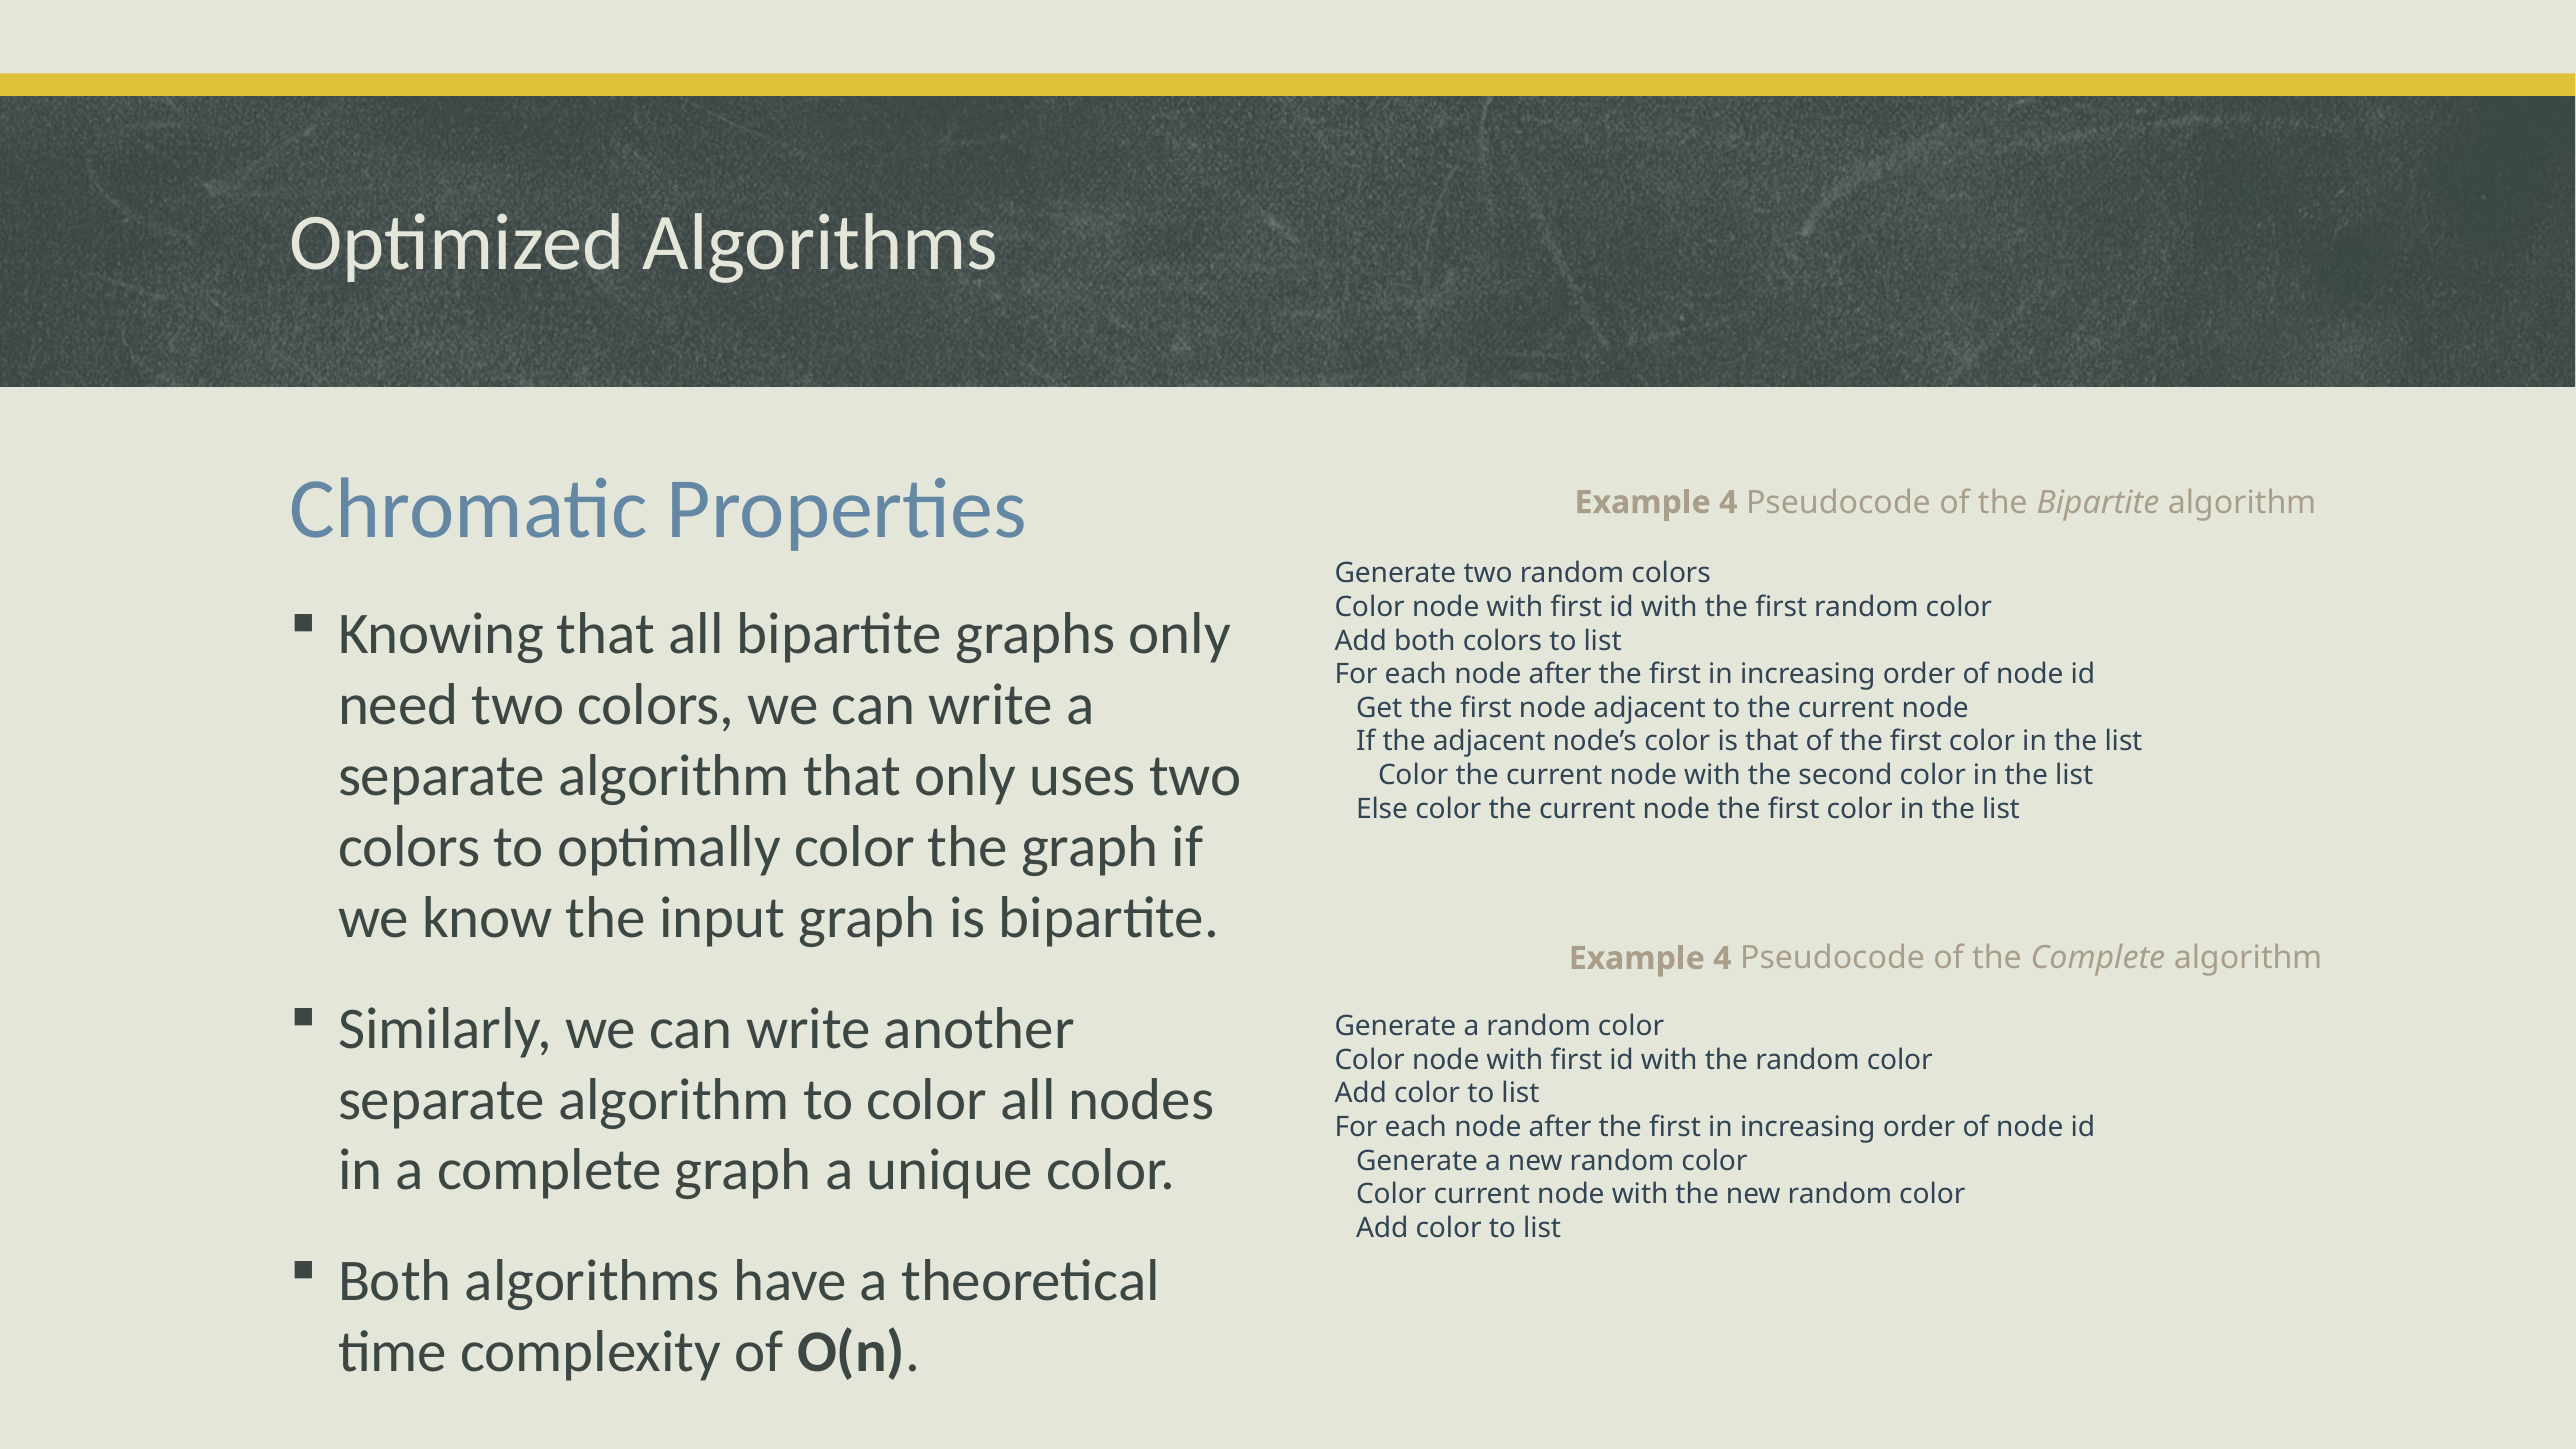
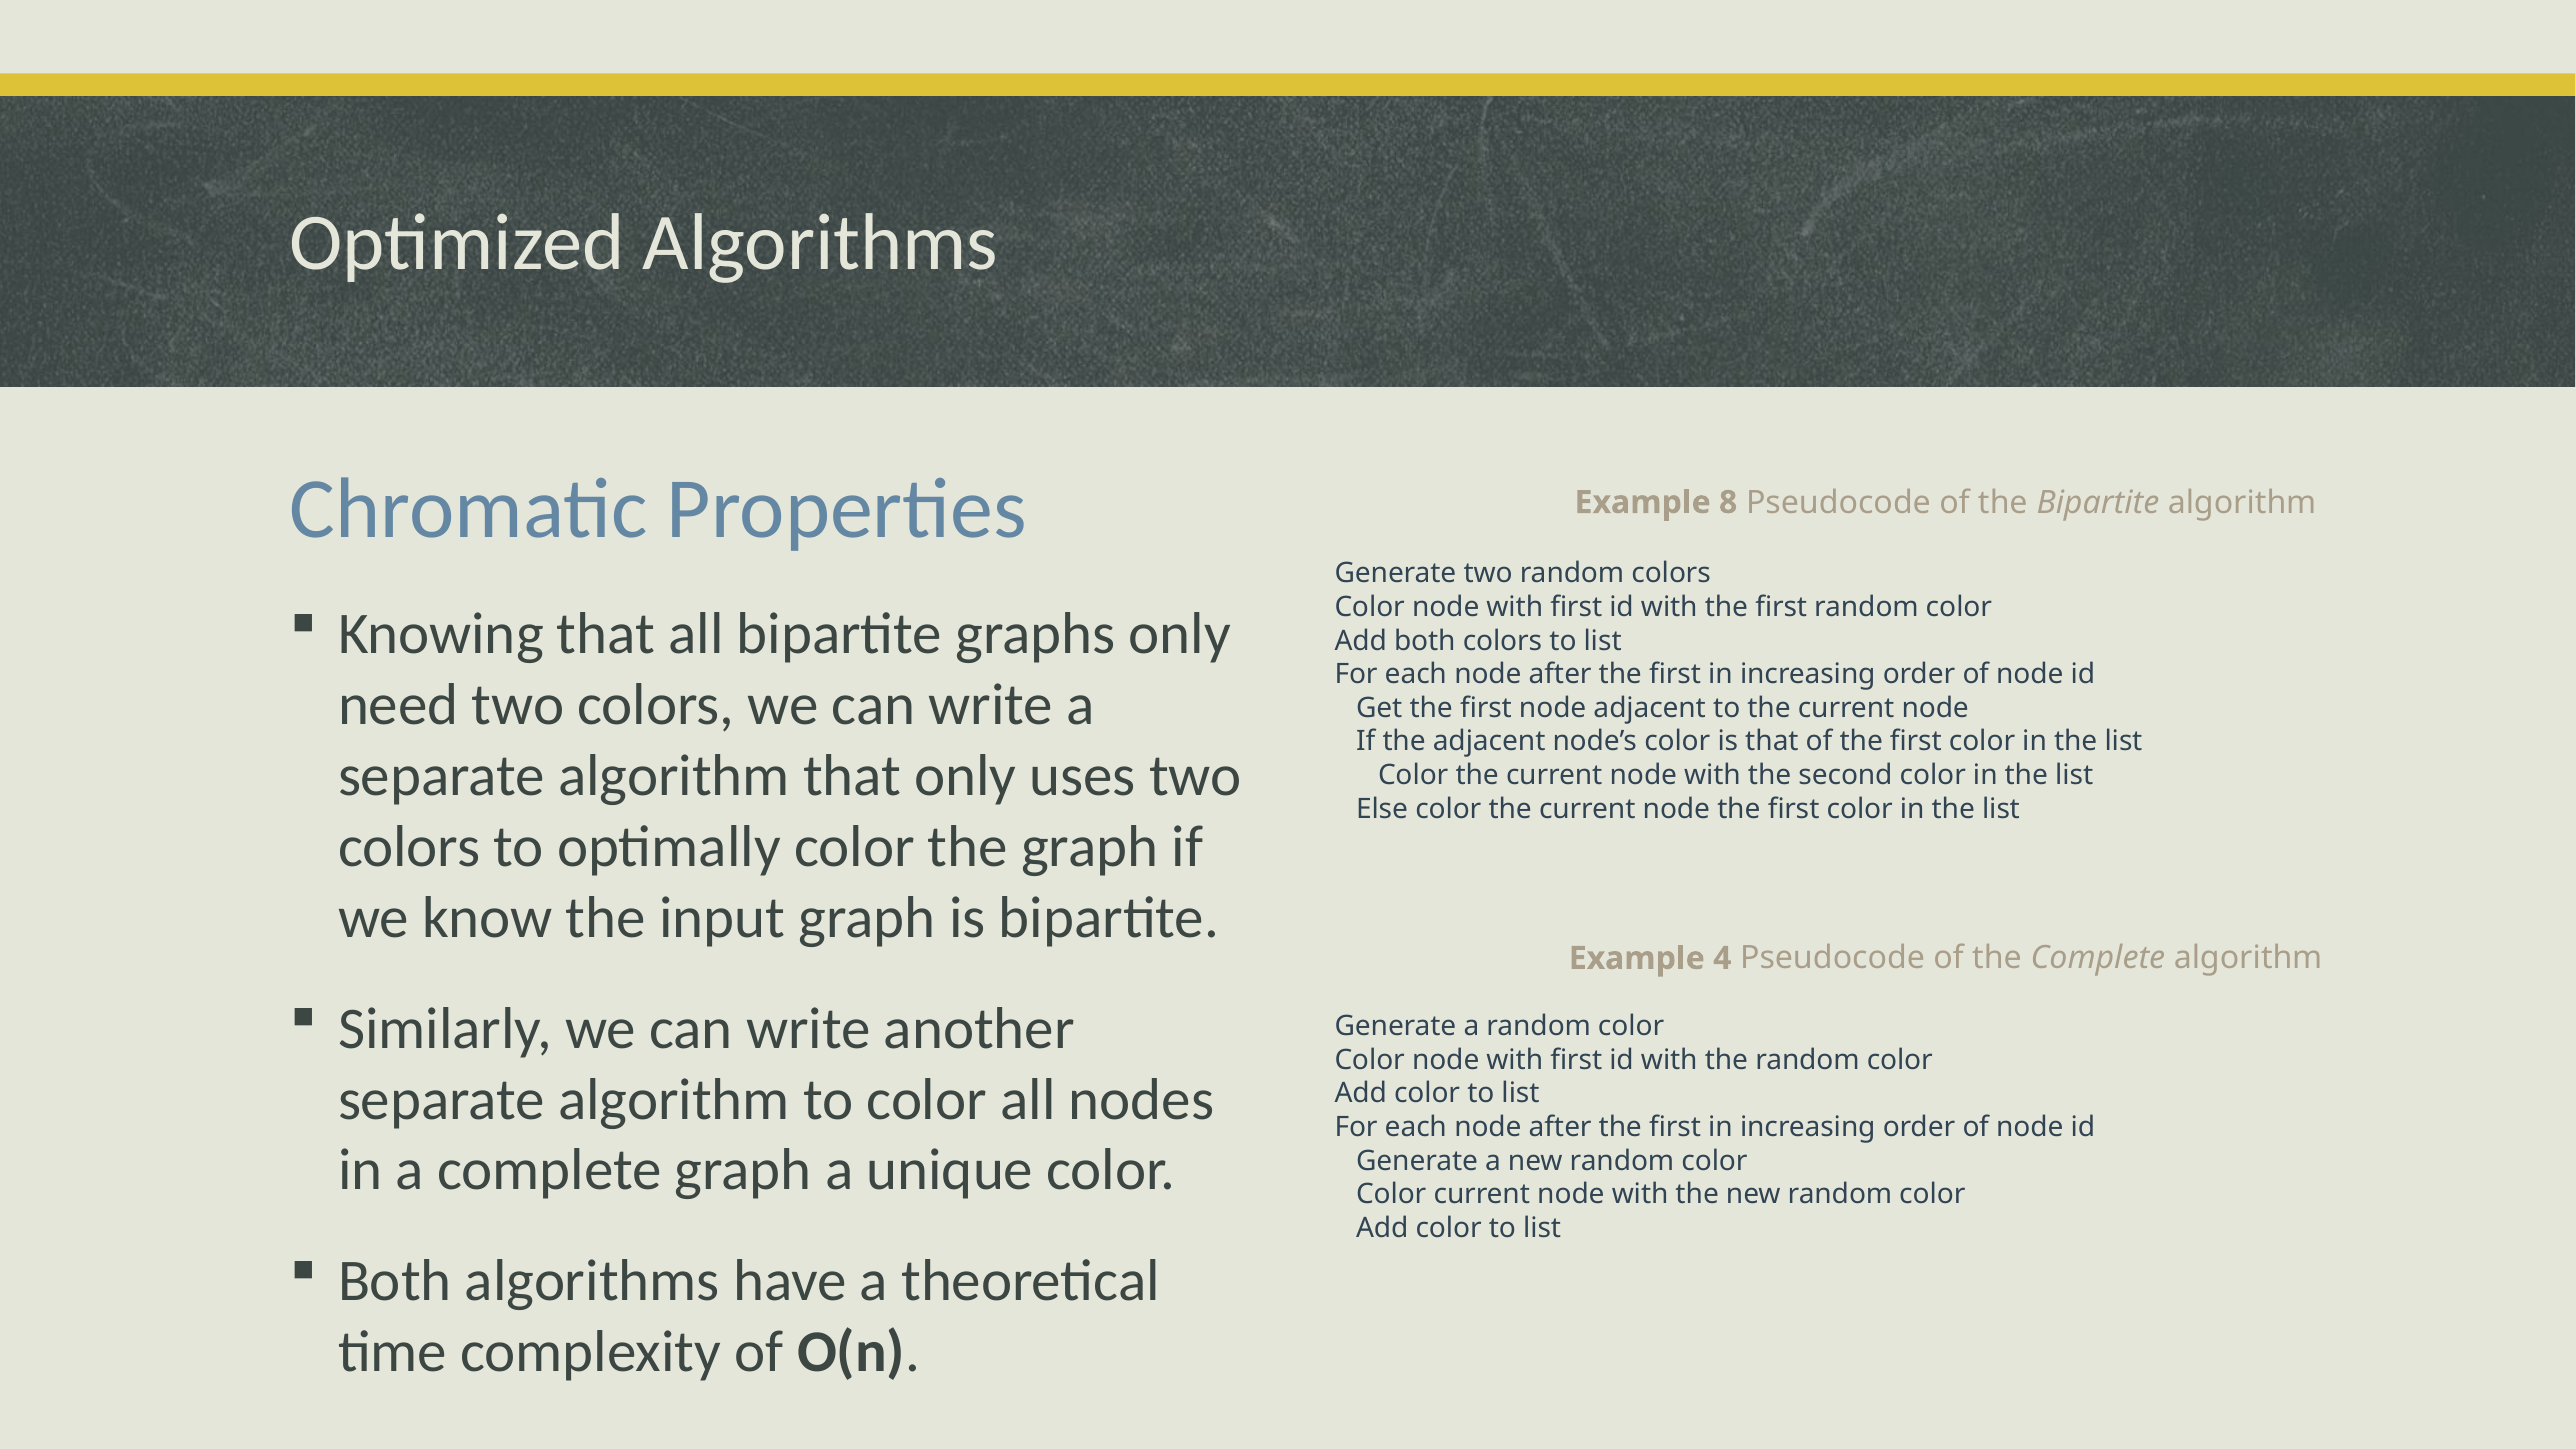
4 at (1728, 502): 4 -> 8
